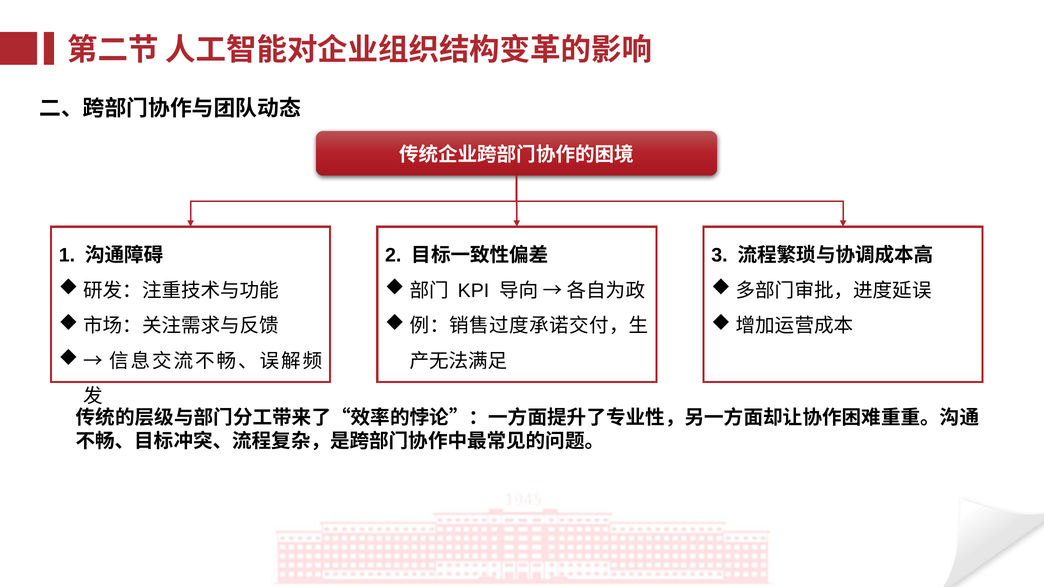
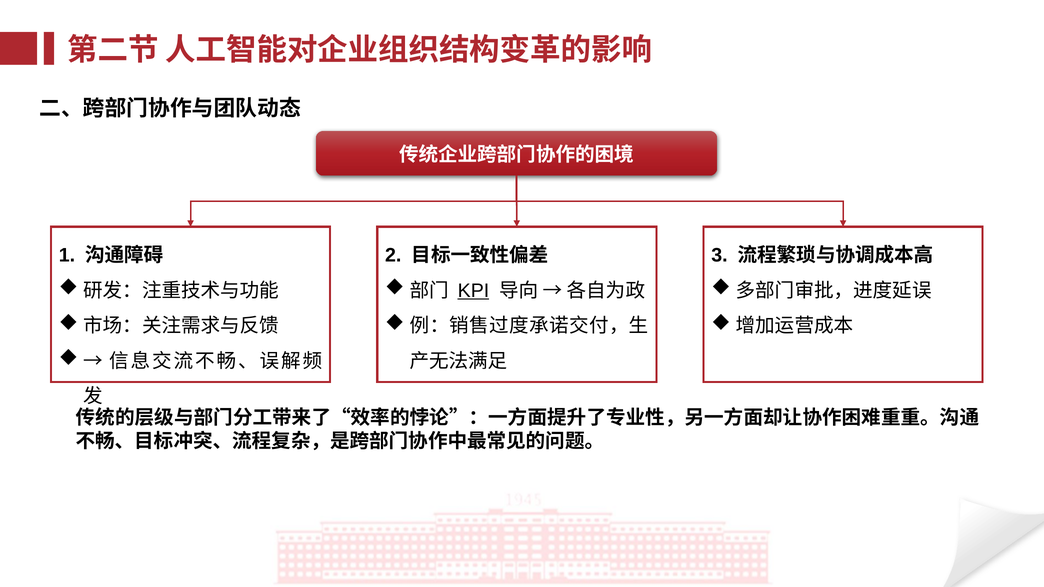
KPI underline: none -> present
